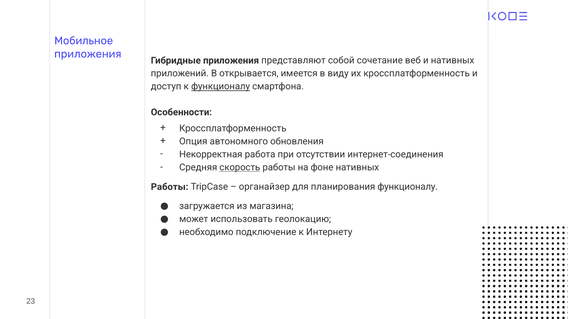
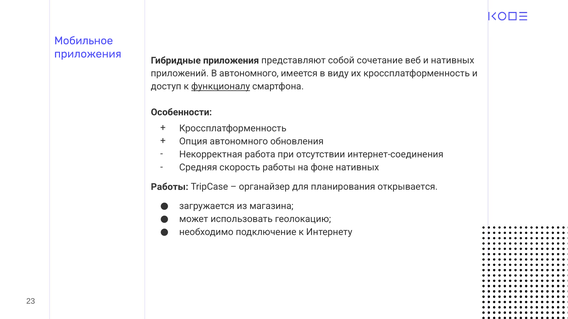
В открывается: открывается -> автономного
скорость underline: present -> none
планирования функционалу: функционалу -> открывается
